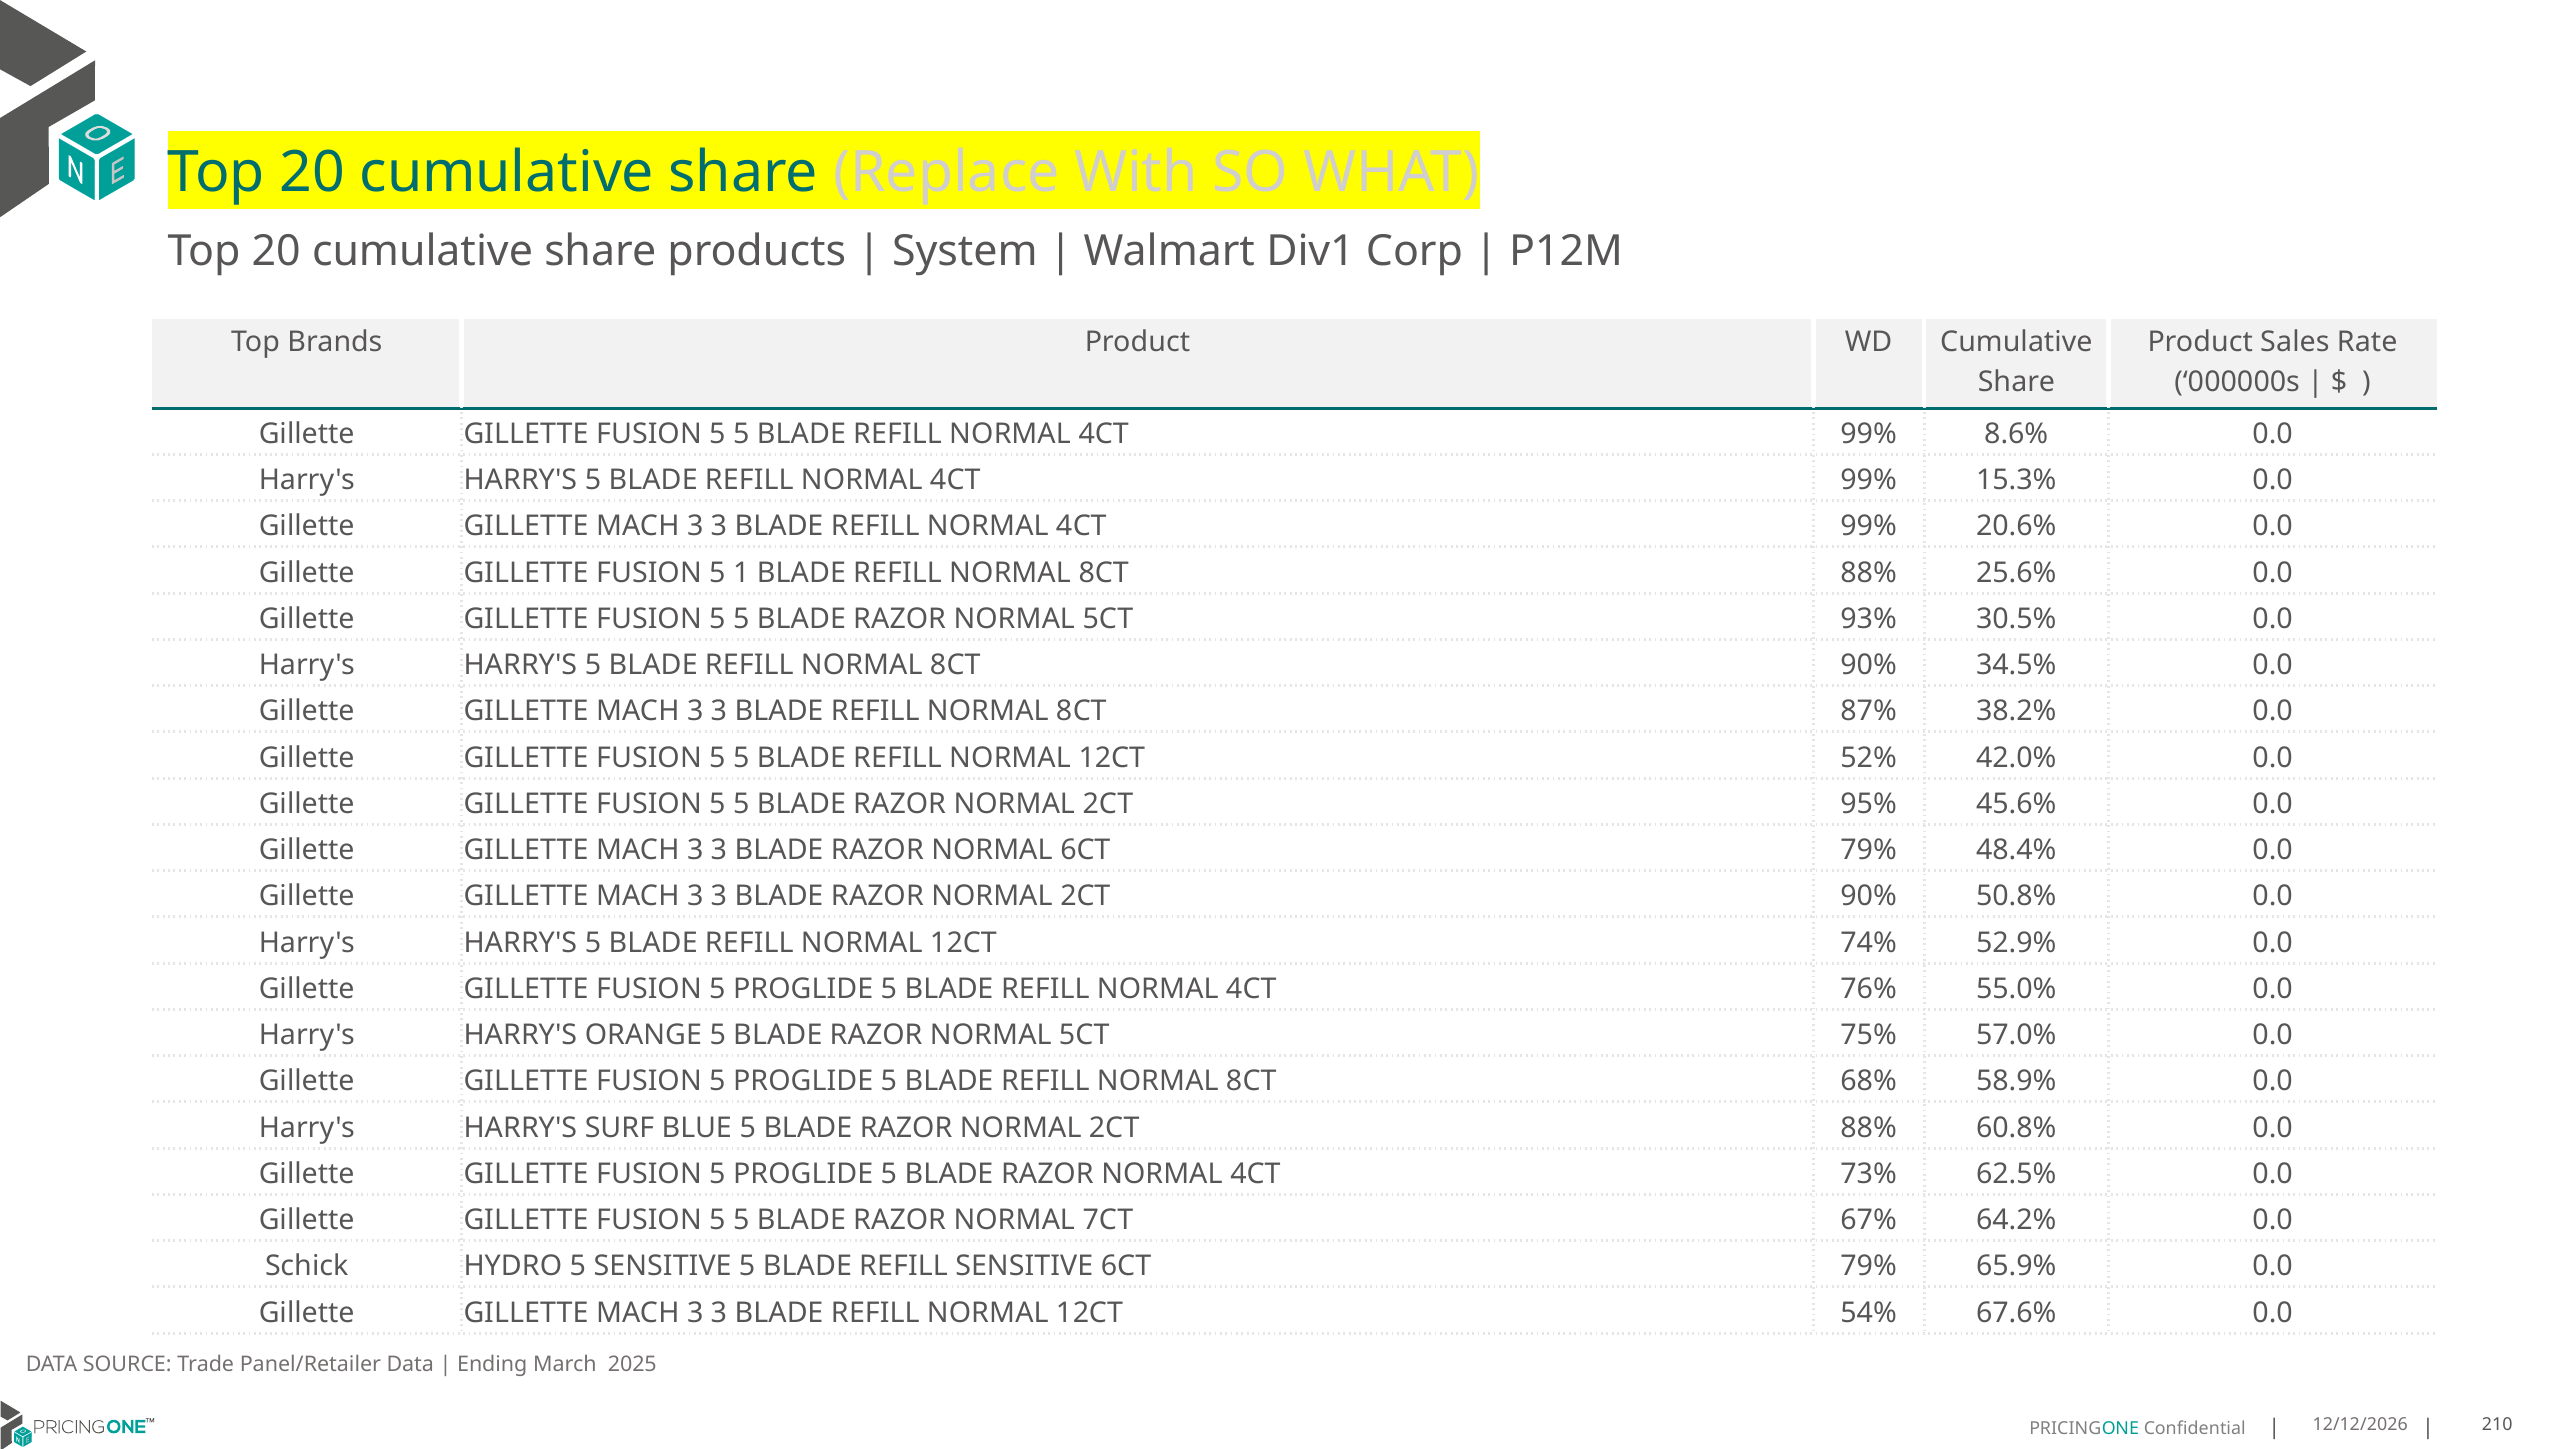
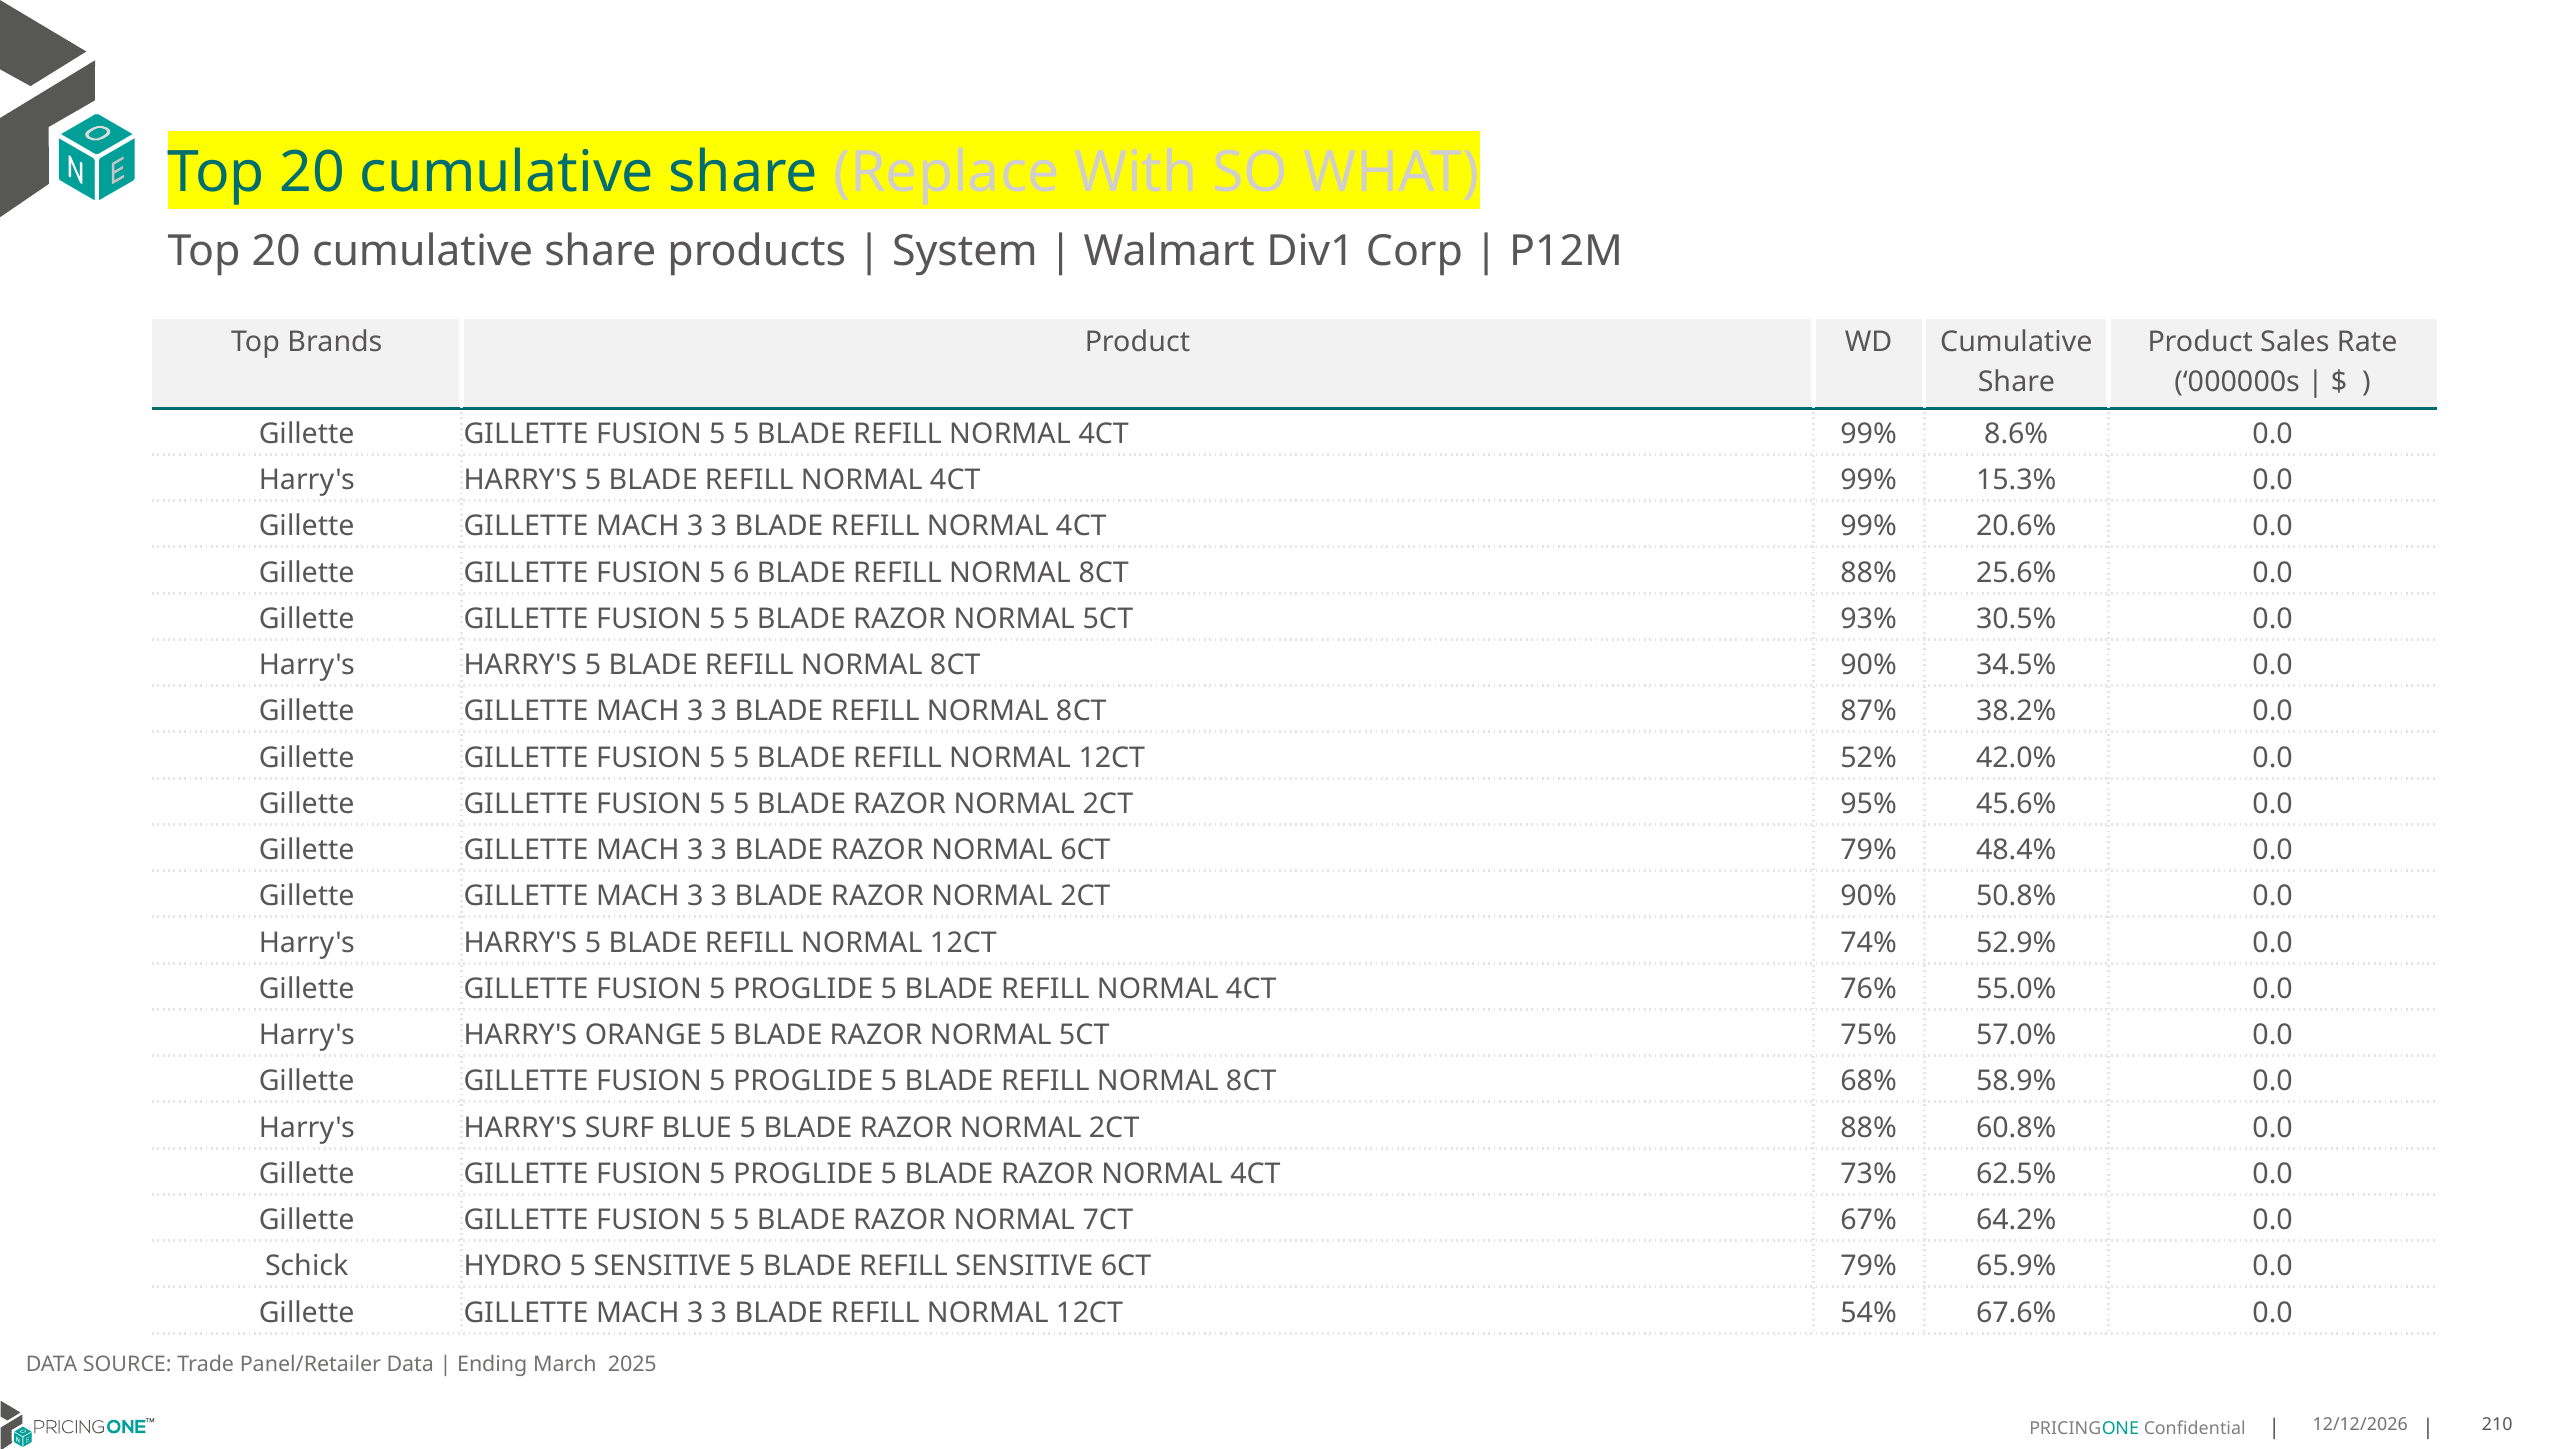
1: 1 -> 6
